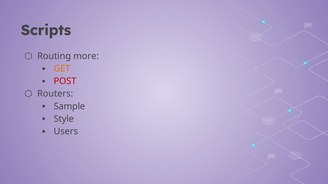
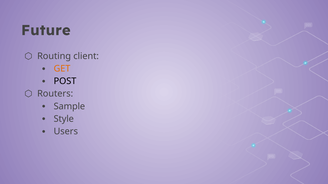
Scripts: Scripts -> Future
more: more -> client
POST colour: red -> black
